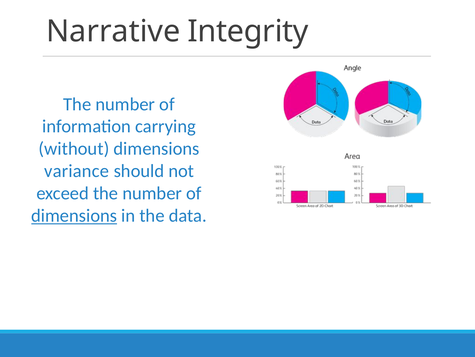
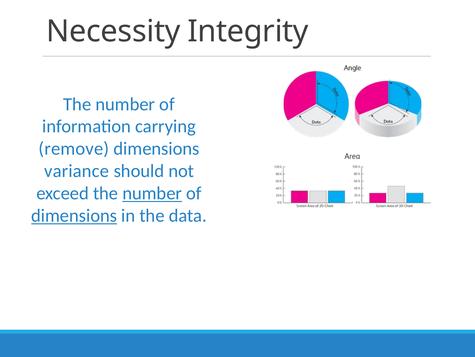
Narrative: Narrative -> Necessity
without: without -> remove
number at (152, 193) underline: none -> present
